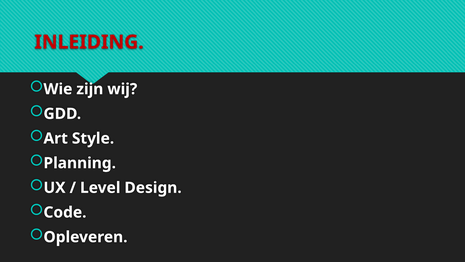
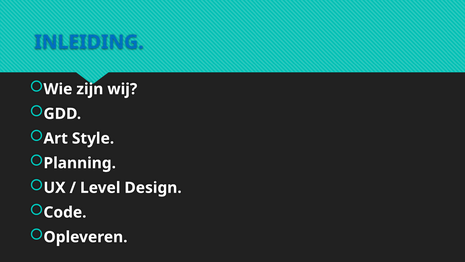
INLEIDING colour: red -> blue
